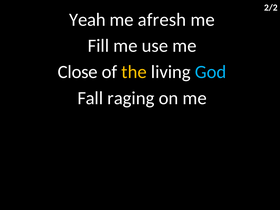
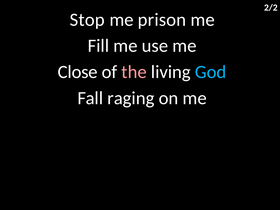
Yeah: Yeah -> Stop
afresh: afresh -> prison
the colour: yellow -> pink
